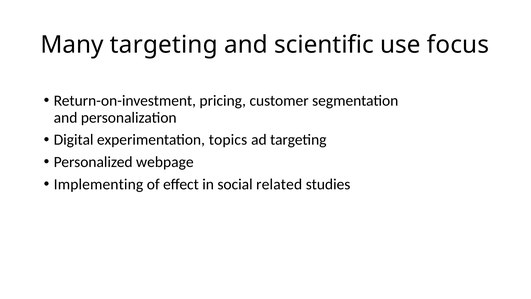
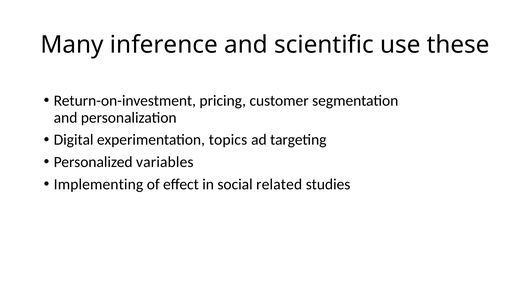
Many targeting: targeting -> inference
focus: focus -> these
webpage: webpage -> variables
